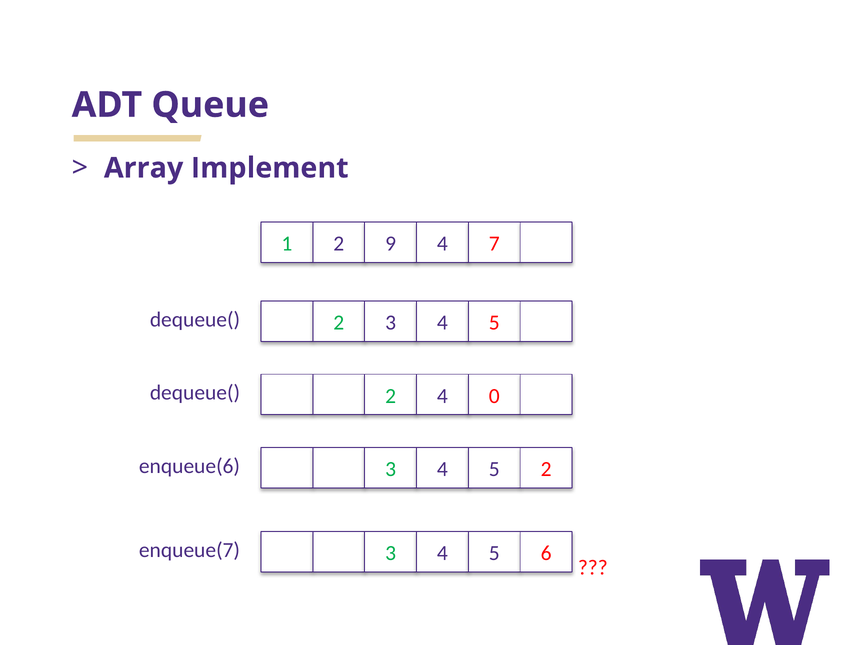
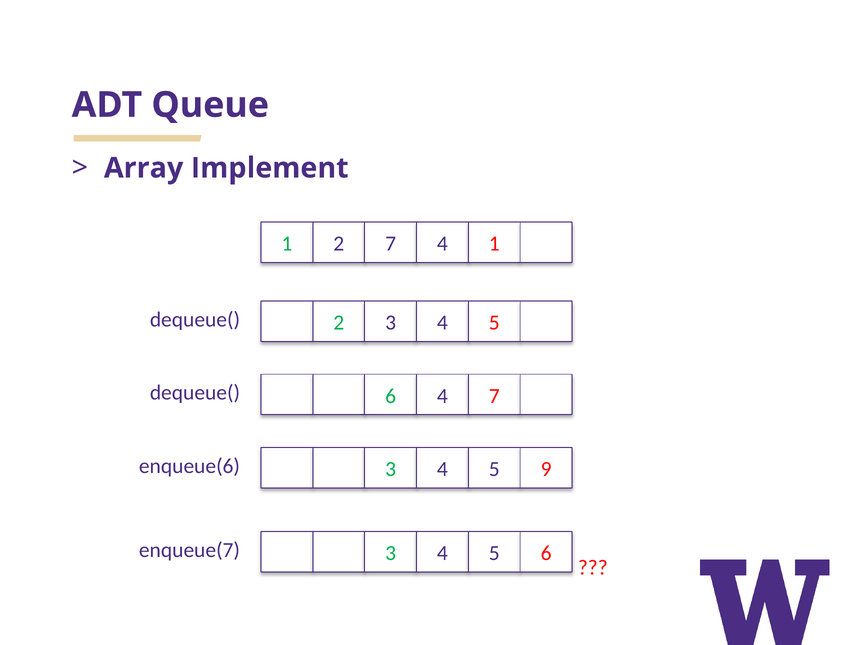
2 9: 9 -> 7
4 7: 7 -> 1
2 at (391, 396): 2 -> 6
4 0: 0 -> 7
5 2: 2 -> 9
